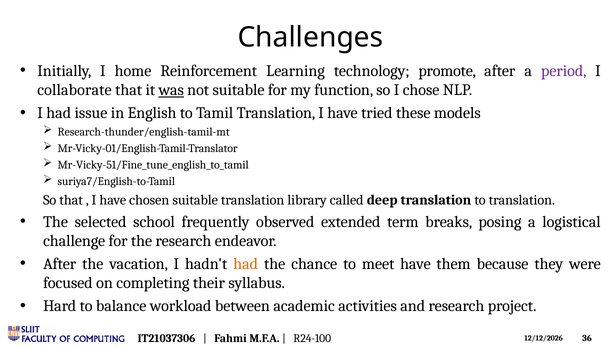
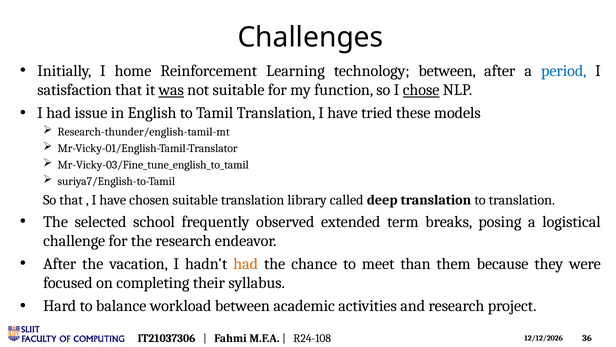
technology promote: promote -> between
period colour: purple -> blue
collaborate: collaborate -> satisfaction
chose underline: none -> present
Mr-Vicky-51/Fine_tune_english_to_tamil: Mr-Vicky-51/Fine_tune_english_to_tamil -> Mr-Vicky-03/Fine_tune_english_to_tamil
meet have: have -> than
R24-100: R24-100 -> R24-108
